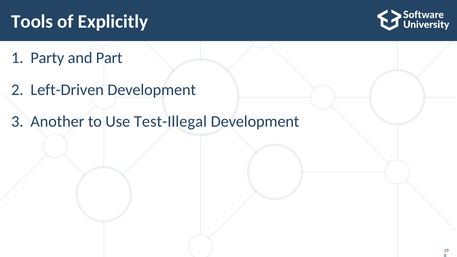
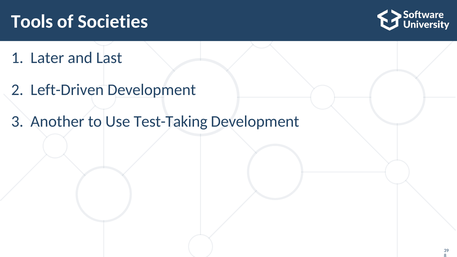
Explicitly: Explicitly -> Societies
Party: Party -> Later
Part: Part -> Last
Test-Illegal: Test-Illegal -> Test-Taking
